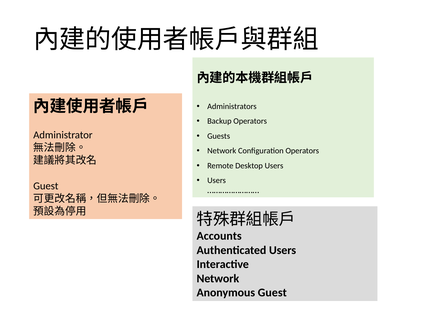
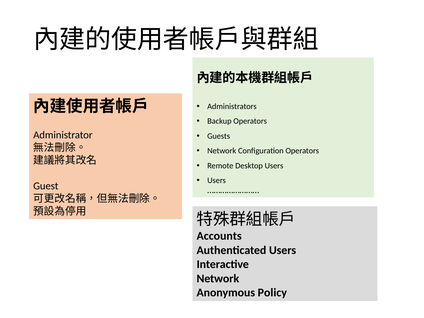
Anonymous Guest: Guest -> Policy
